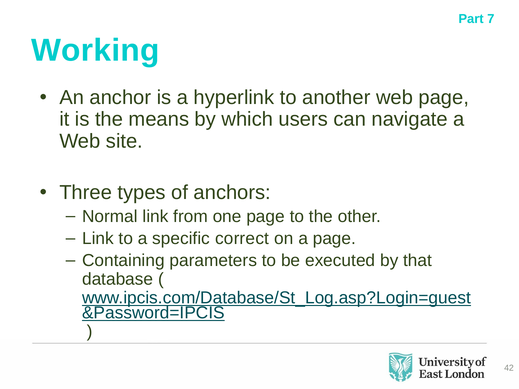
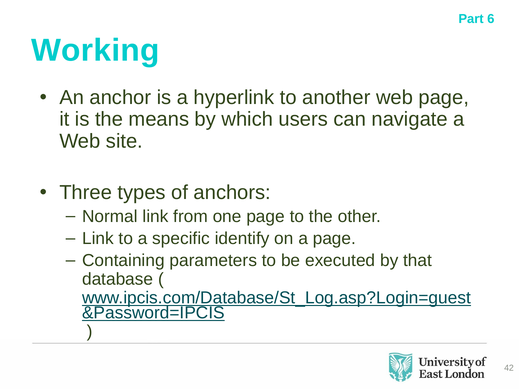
7: 7 -> 6
correct: correct -> identify
